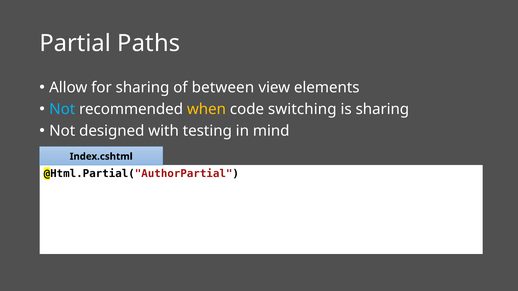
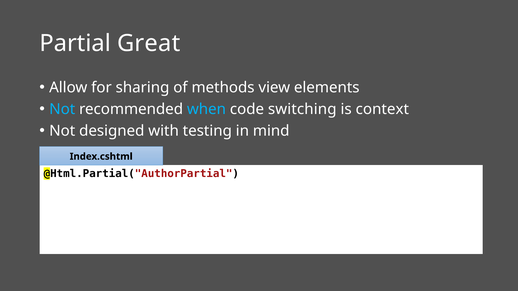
Paths: Paths -> Great
between: between -> methods
when colour: yellow -> light blue
is sharing: sharing -> context
